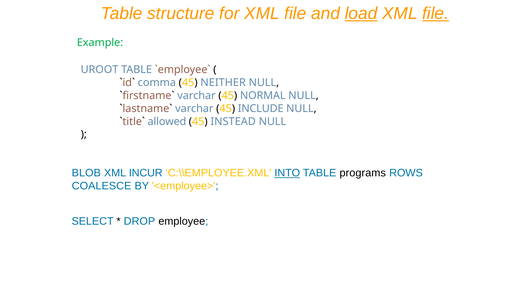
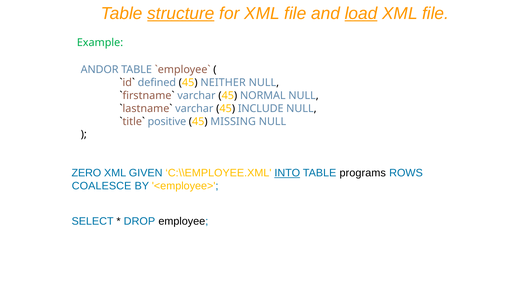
structure underline: none -> present
file at (436, 13) underline: present -> none
UROOT: UROOT -> ANDOR
comma: comma -> defined
allowed: allowed -> positive
INSTEAD: INSTEAD -> MISSING
BLOB: BLOB -> ZERO
INCUR: INCUR -> GIVEN
